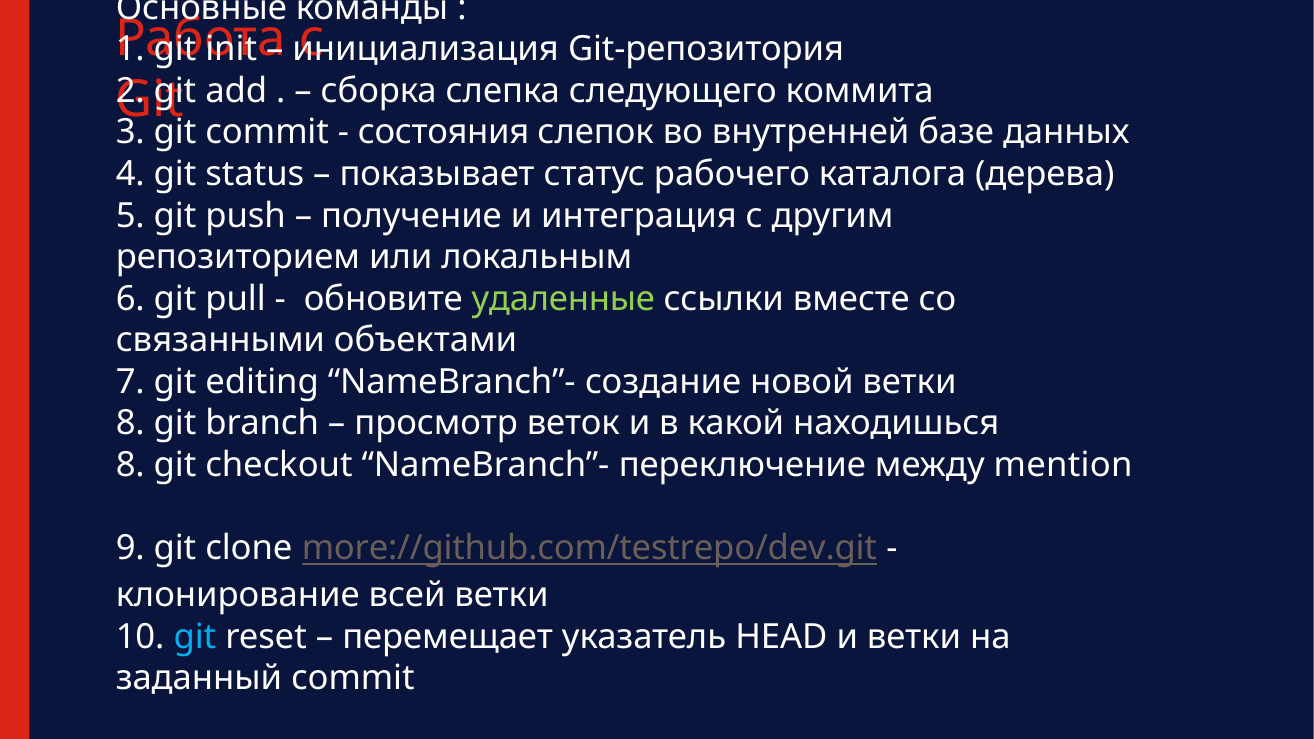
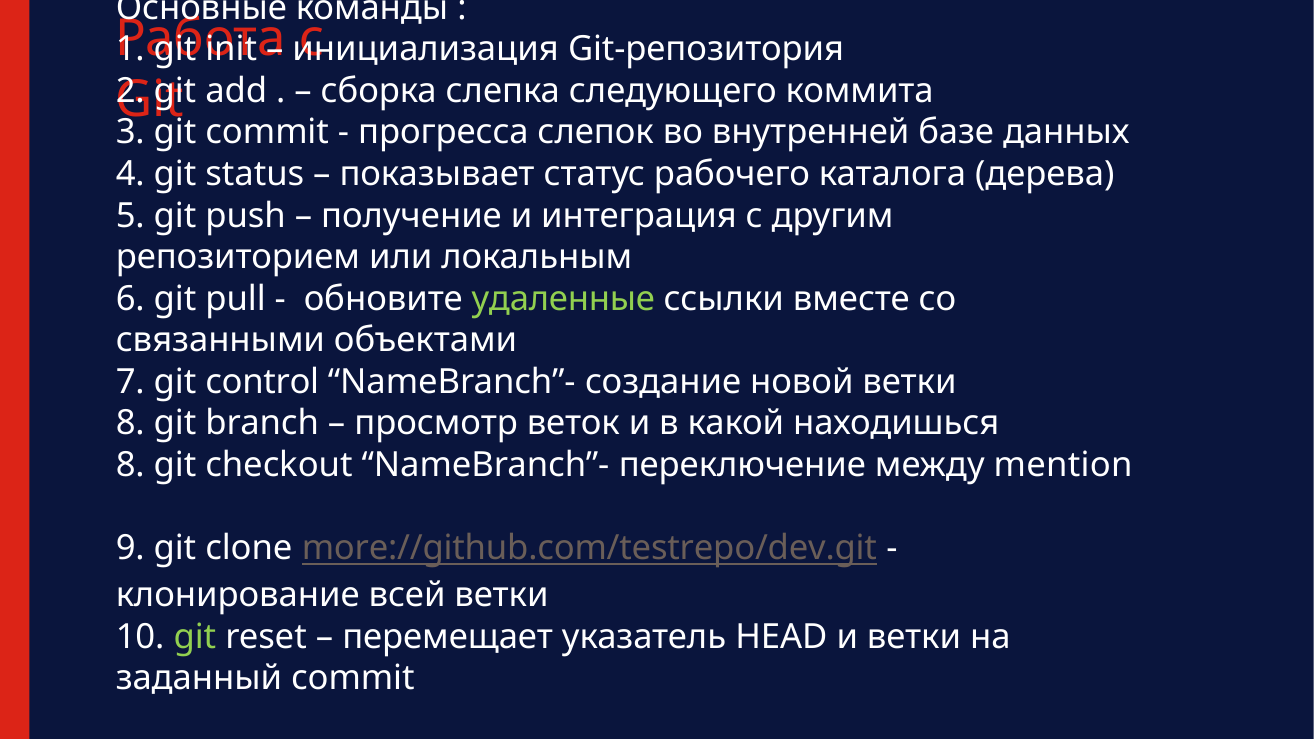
состояния: состояния -> прогресса
editing: editing -> control
git at (195, 637) colour: light blue -> light green
